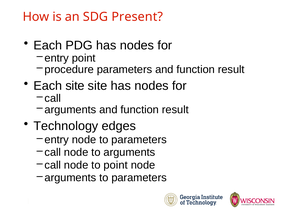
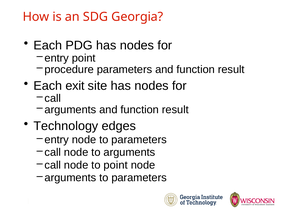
Present: Present -> Georgia
Each site: site -> exit
